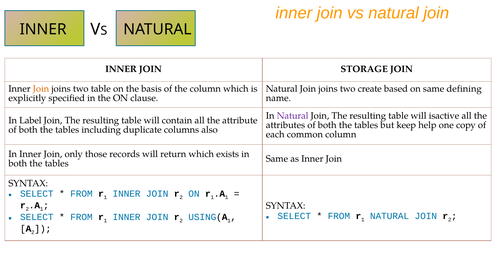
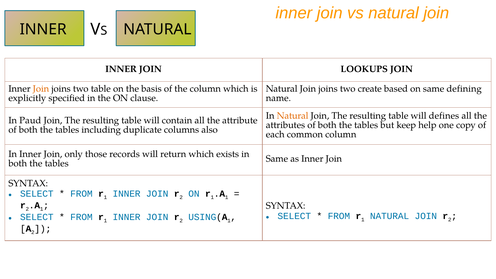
STORAGE: STORAGE -> LOOKUPS
Natural at (293, 116) colour: purple -> orange
isactive: isactive -> defines
Label: Label -> Paud
